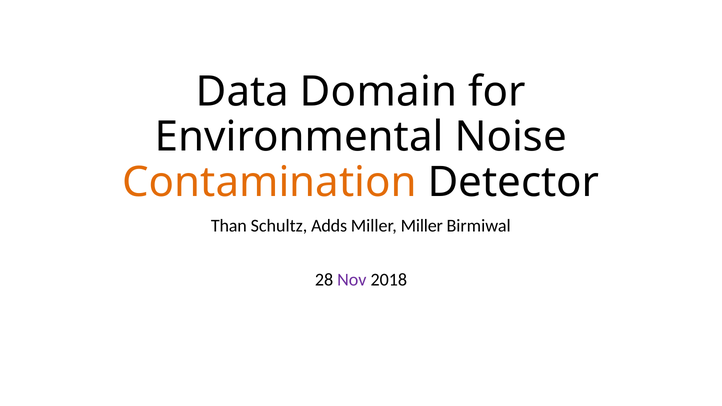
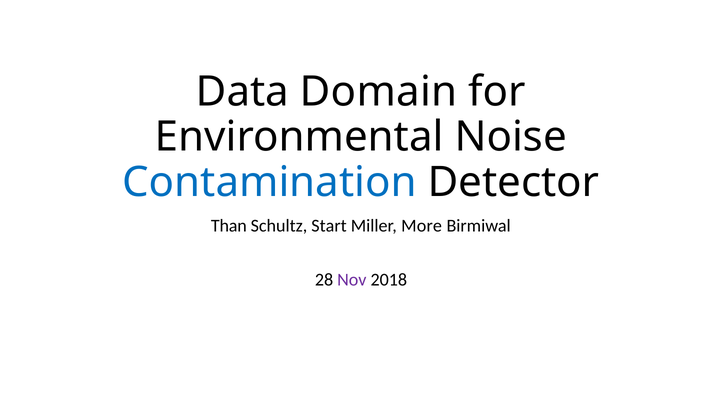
Contamination colour: orange -> blue
Adds: Adds -> Start
Miller Miller: Miller -> More
